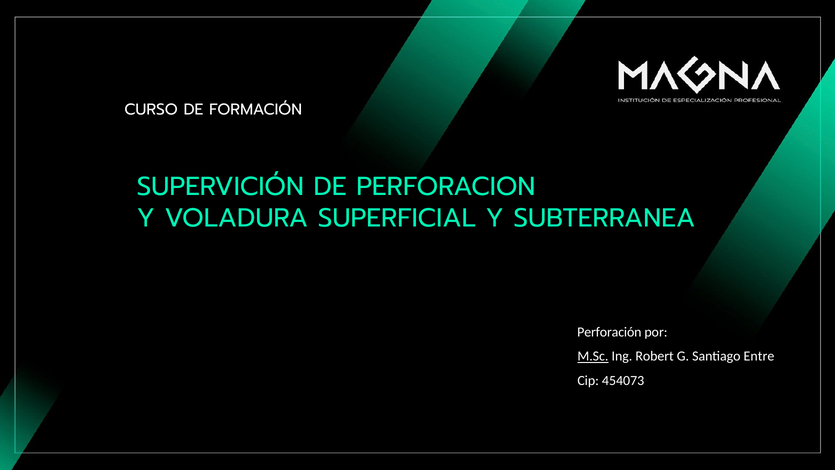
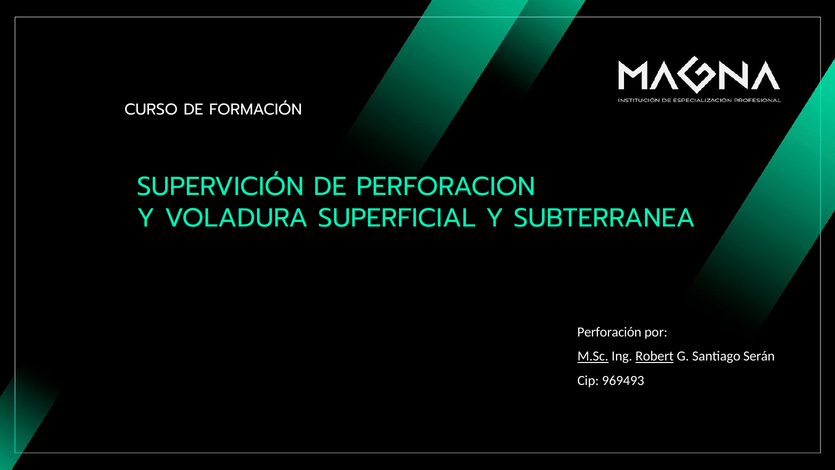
Robert underline: none -> present
Entre: Entre -> Serán
454073: 454073 -> 969493
